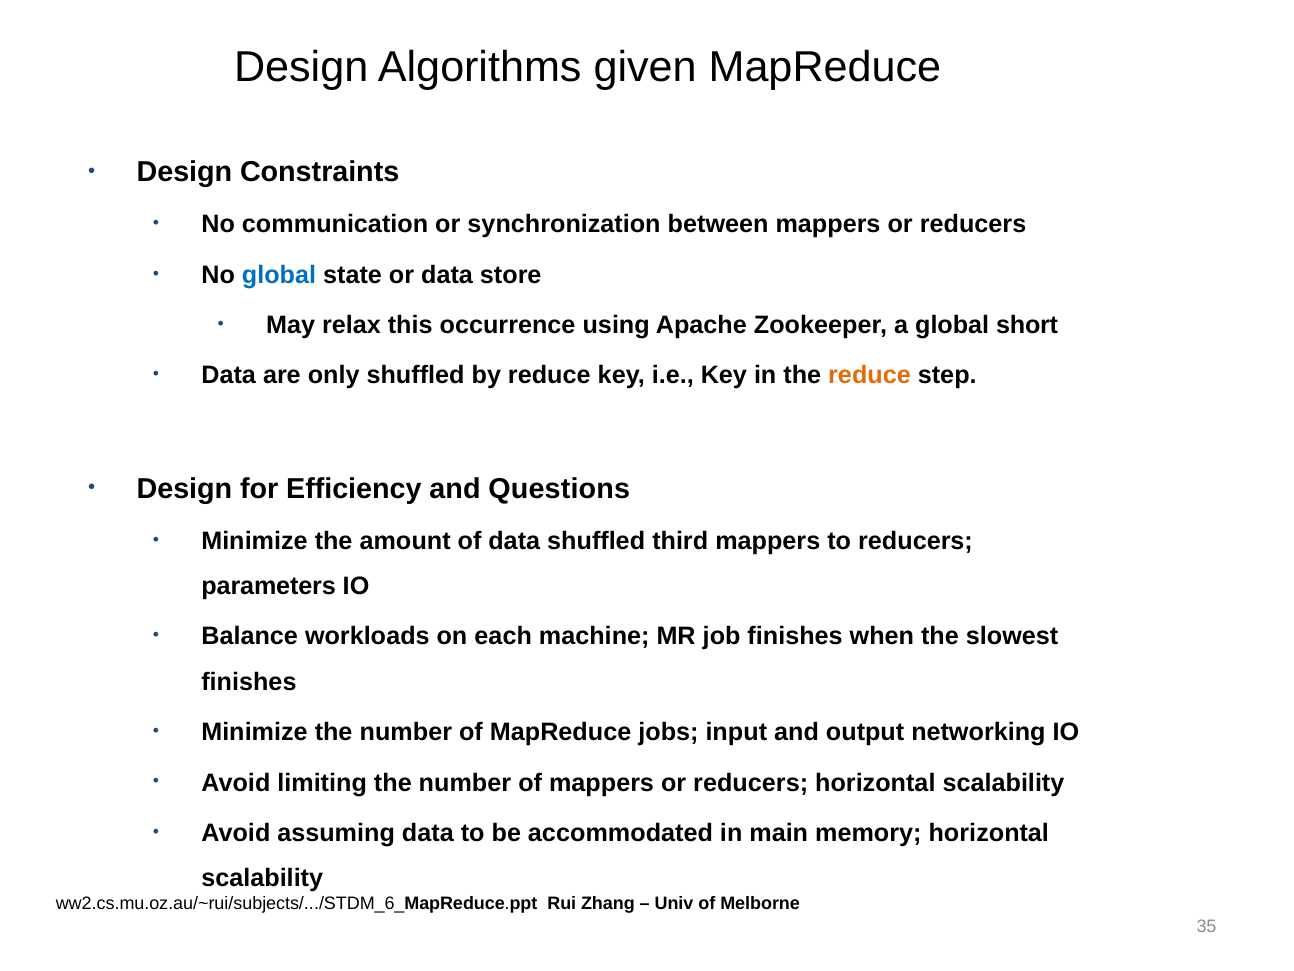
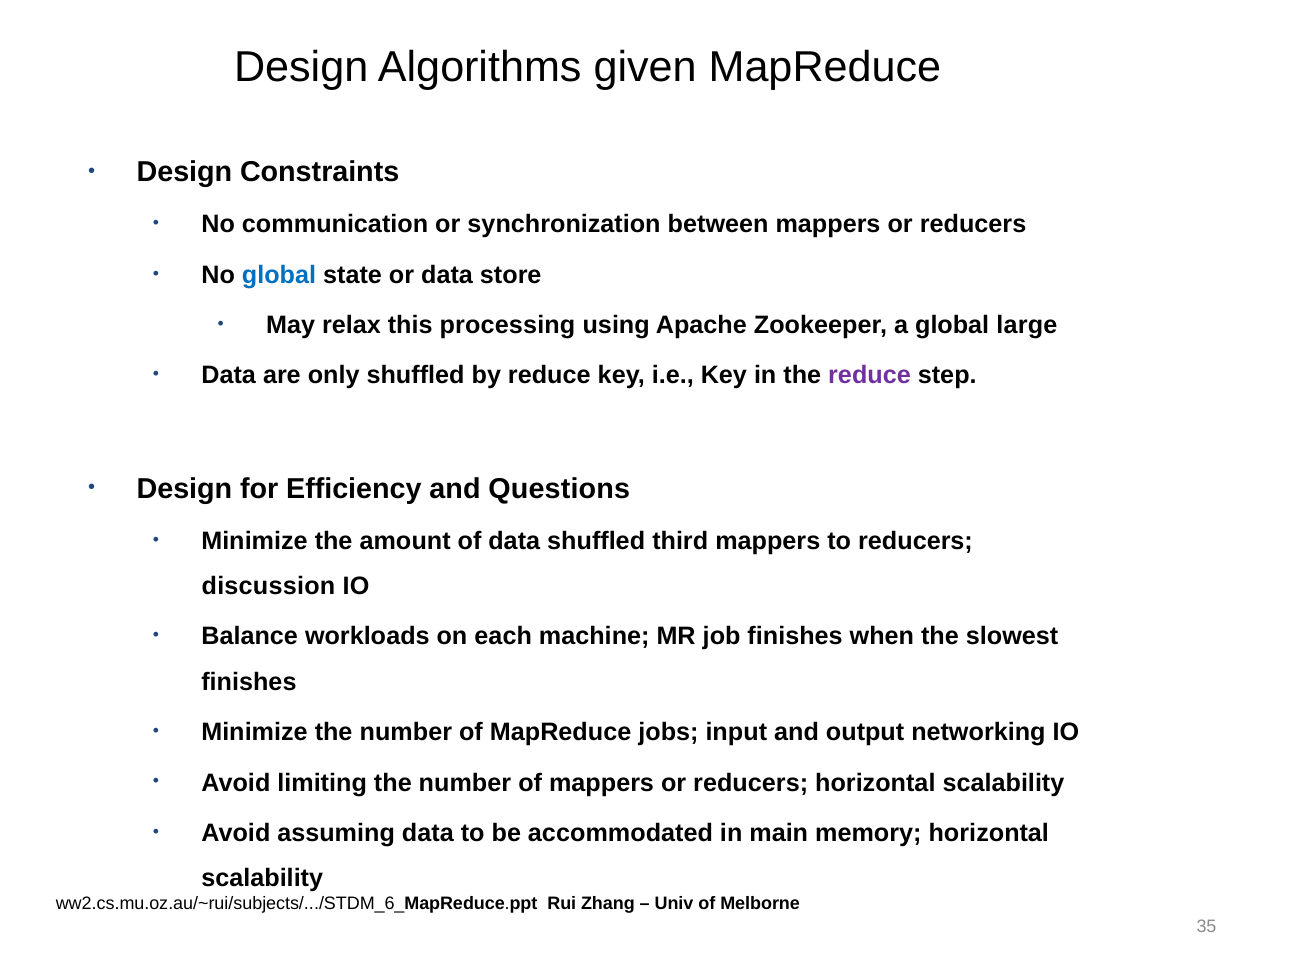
occurrence: occurrence -> processing
short: short -> large
reduce at (869, 375) colour: orange -> purple
parameters: parameters -> discussion
